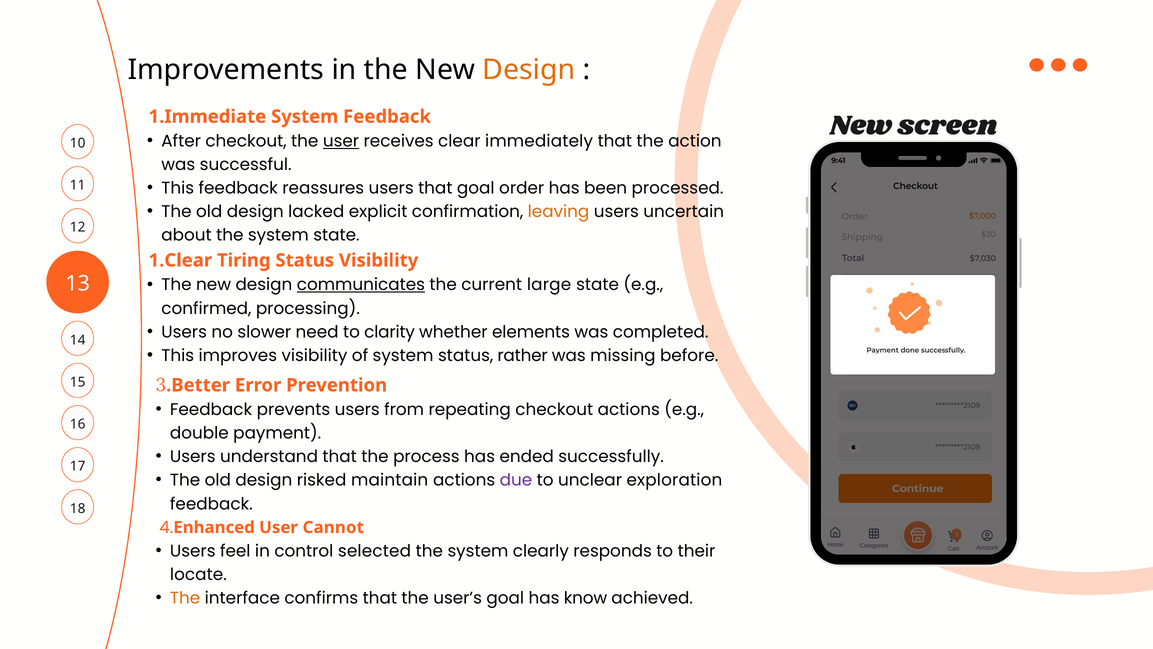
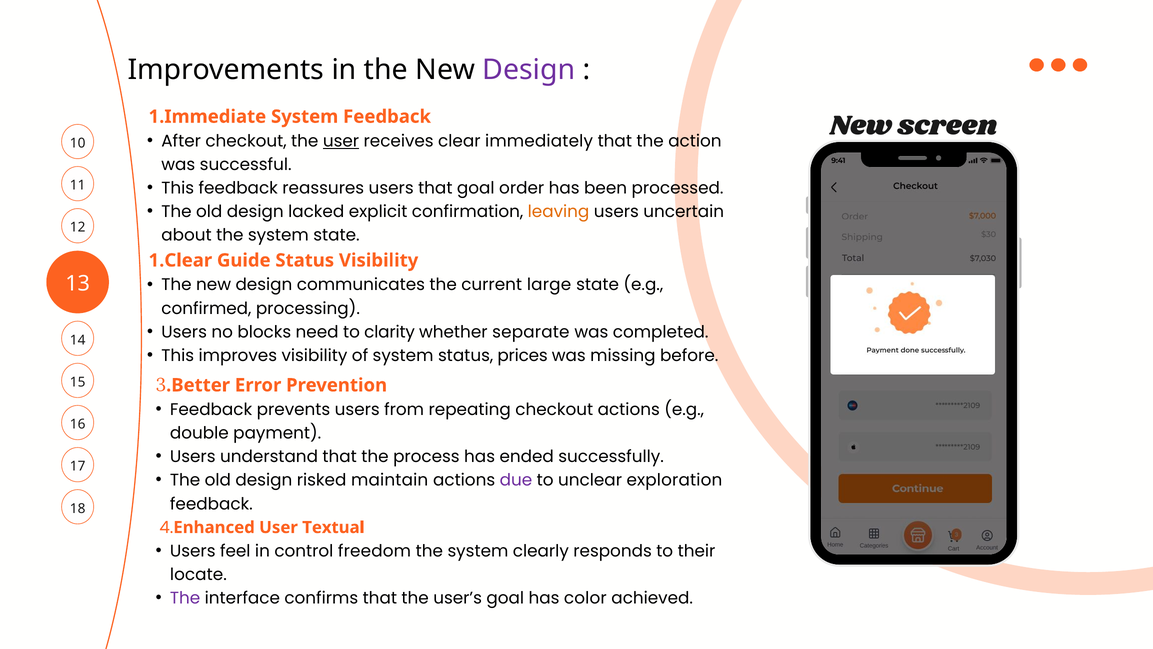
Design at (529, 70) colour: orange -> purple
Tiring: Tiring -> Guide
communicates underline: present -> none
slower: slower -> blocks
elements: elements -> separate
rather: rather -> prices
Cannot: Cannot -> Textual
selected: selected -> freedom
The at (185, 598) colour: orange -> purple
know: know -> color
